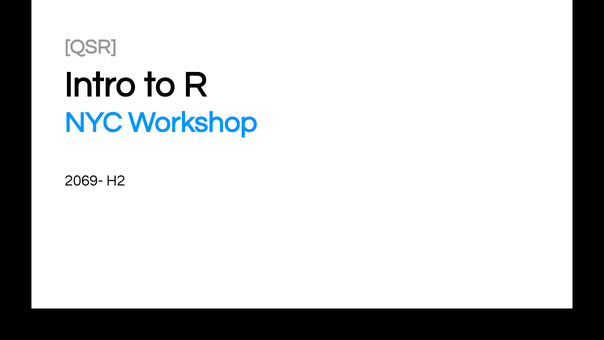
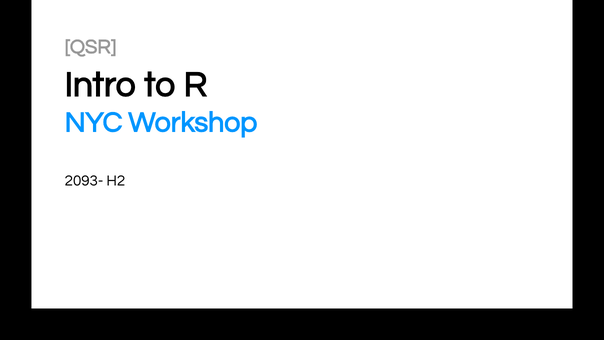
2069-: 2069- -> 2093-
